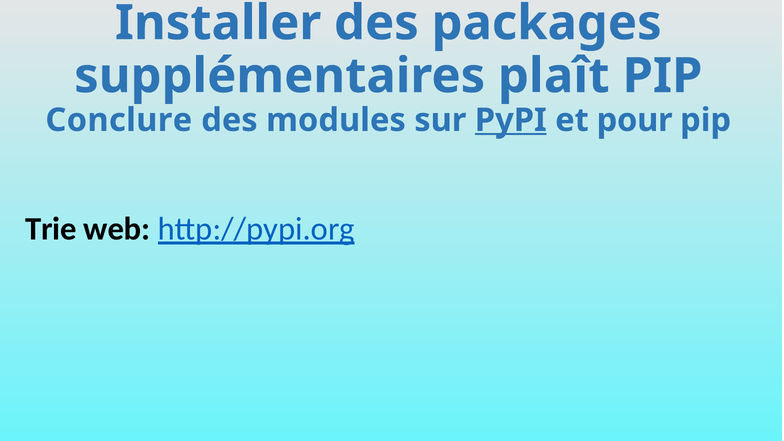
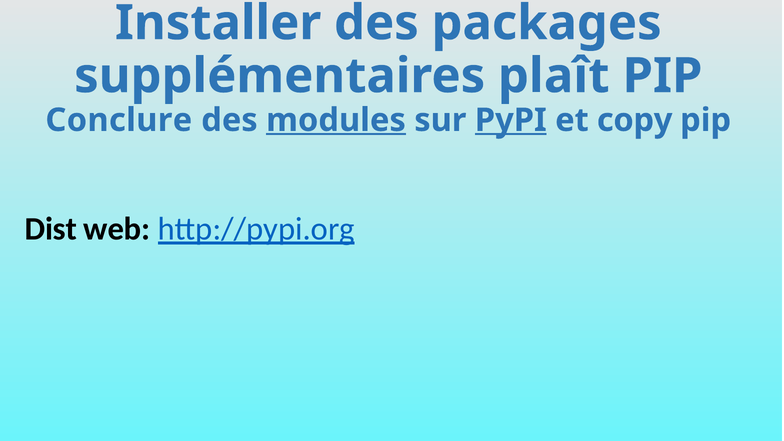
modules underline: none -> present
pour: pour -> copy
Trie: Trie -> Dist
